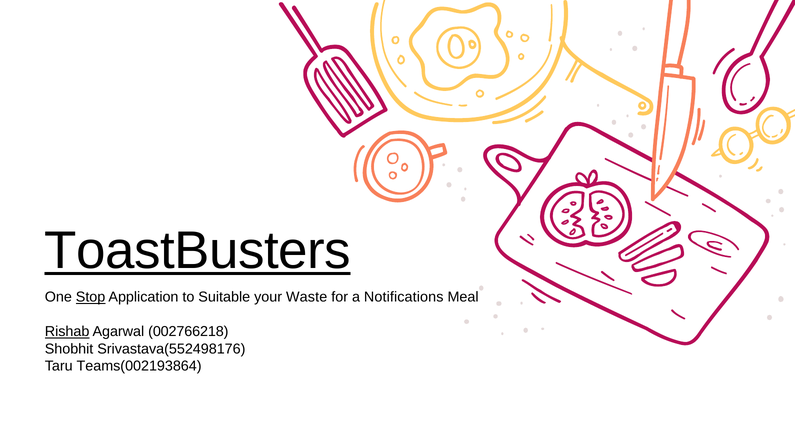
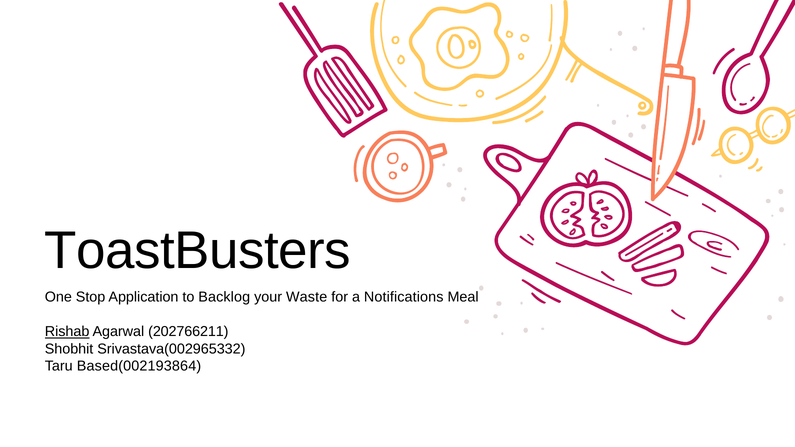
ToastBusters underline: present -> none
Stop underline: present -> none
Suitable: Suitable -> Backlog
002766218: 002766218 -> 202766211
Srivastava(552498176: Srivastava(552498176 -> Srivastava(002965332
Teams(002193864: Teams(002193864 -> Based(002193864
